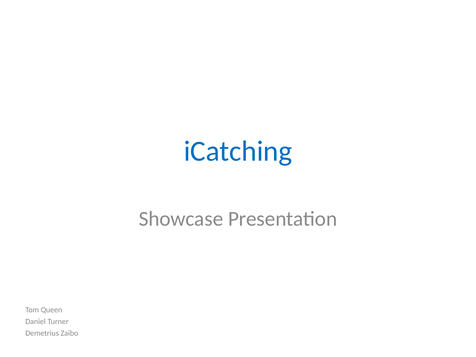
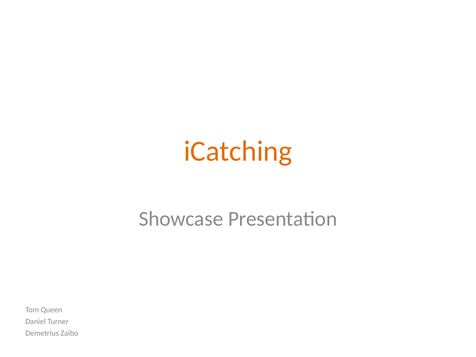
iCatching colour: blue -> orange
